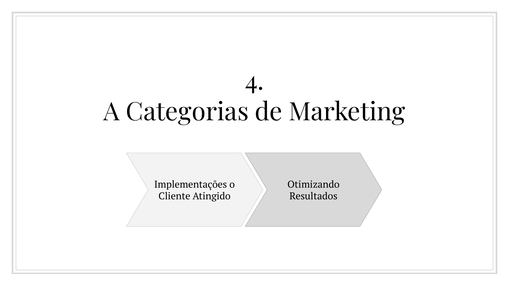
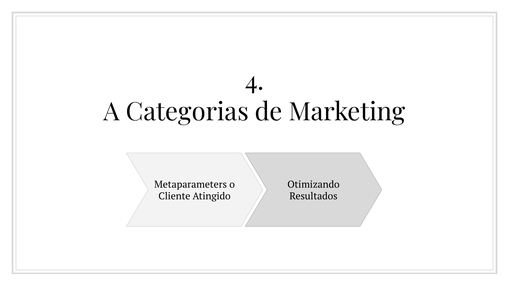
Implementações: Implementações -> Metaparameters
